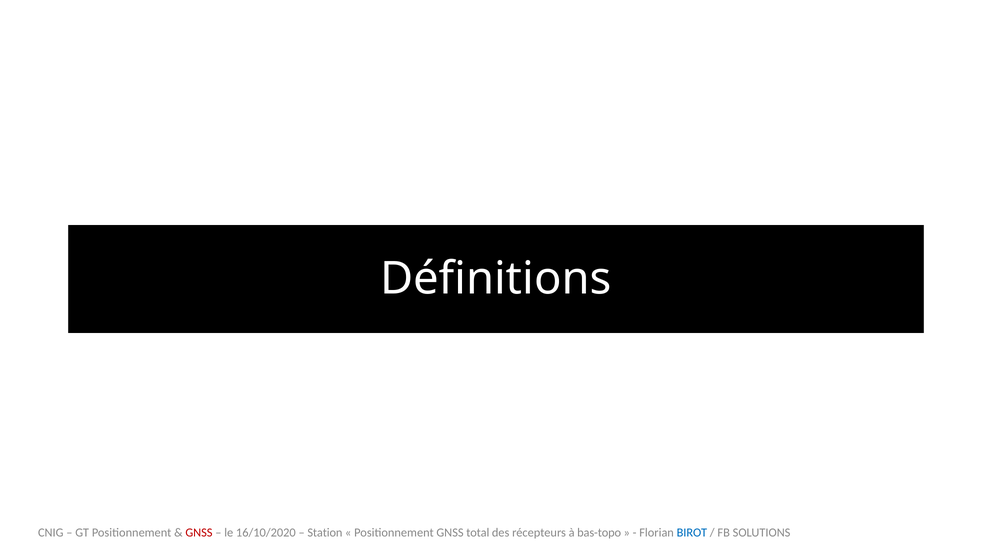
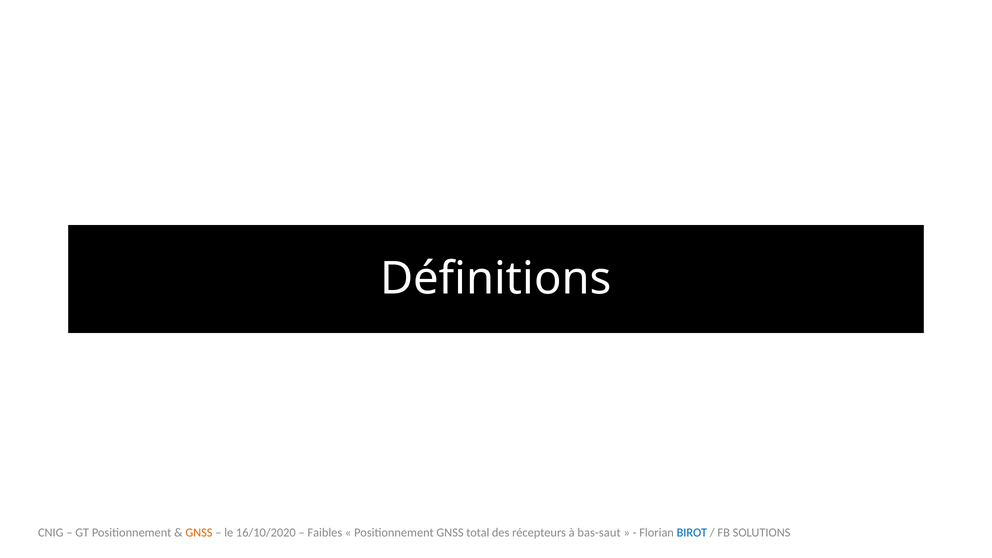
GNSS at (199, 533) colour: red -> orange
Station: Station -> Faibles
bas-topo: bas-topo -> bas-saut
